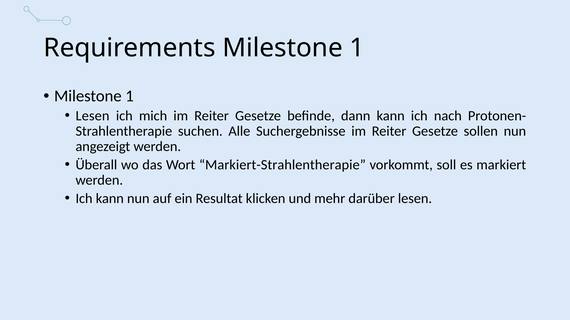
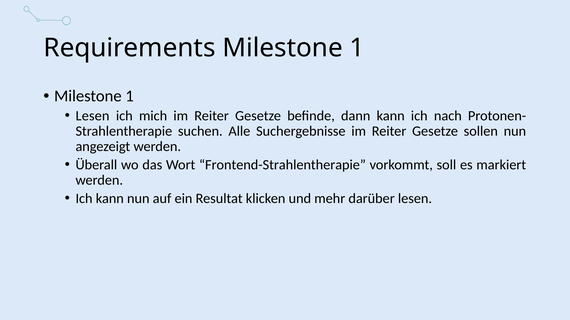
Markiert-Strahlentherapie: Markiert-Strahlentherapie -> Frontend-Strahlentherapie
